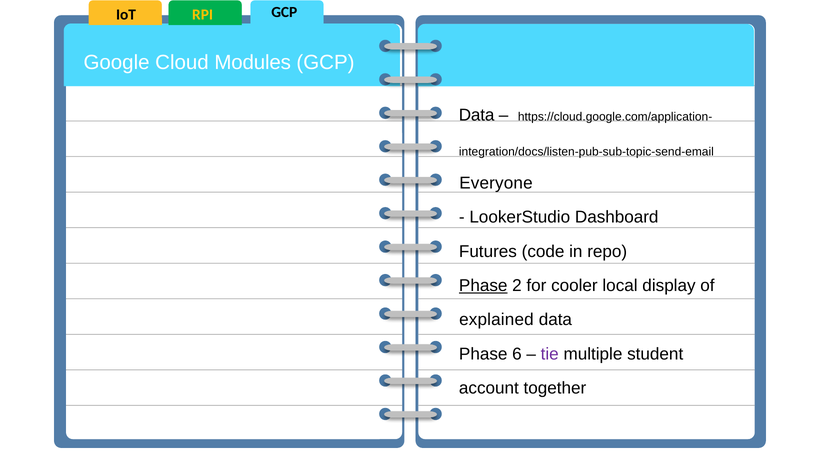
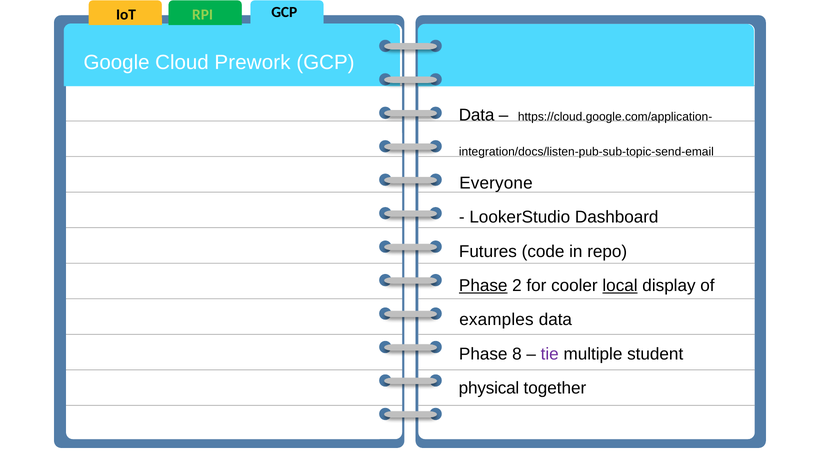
RPI colour: yellow -> light green
Modules: Modules -> Prework
local underline: none -> present
explained: explained -> examples
6: 6 -> 8
account: account -> physical
